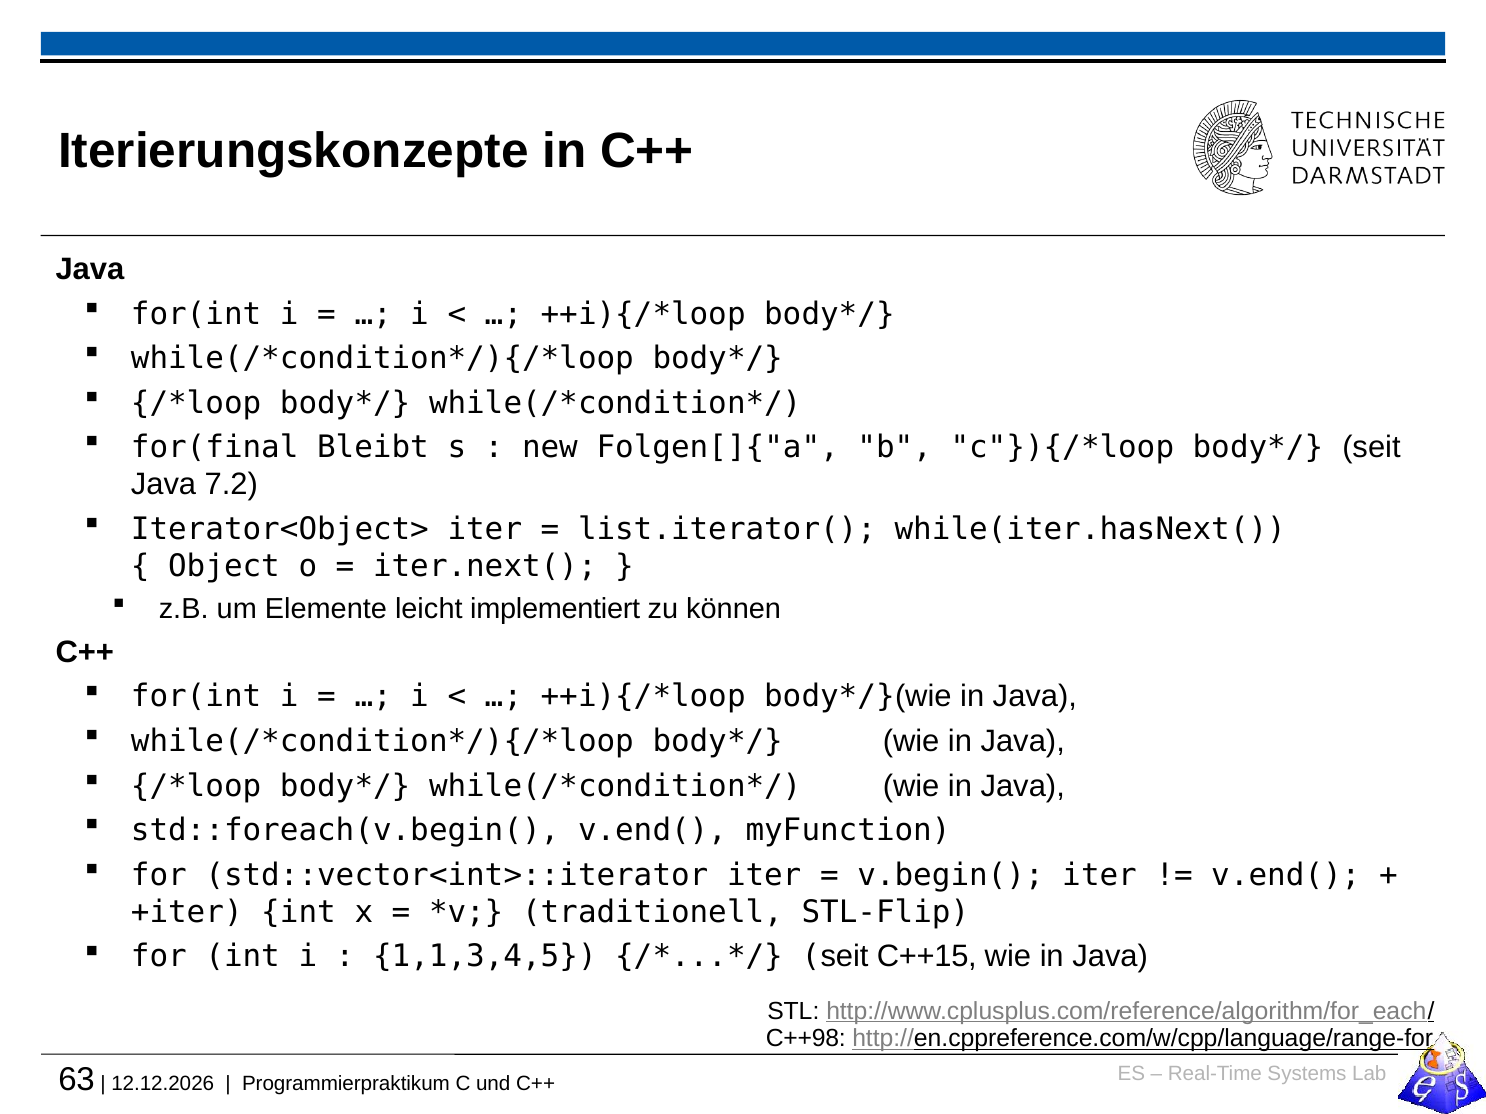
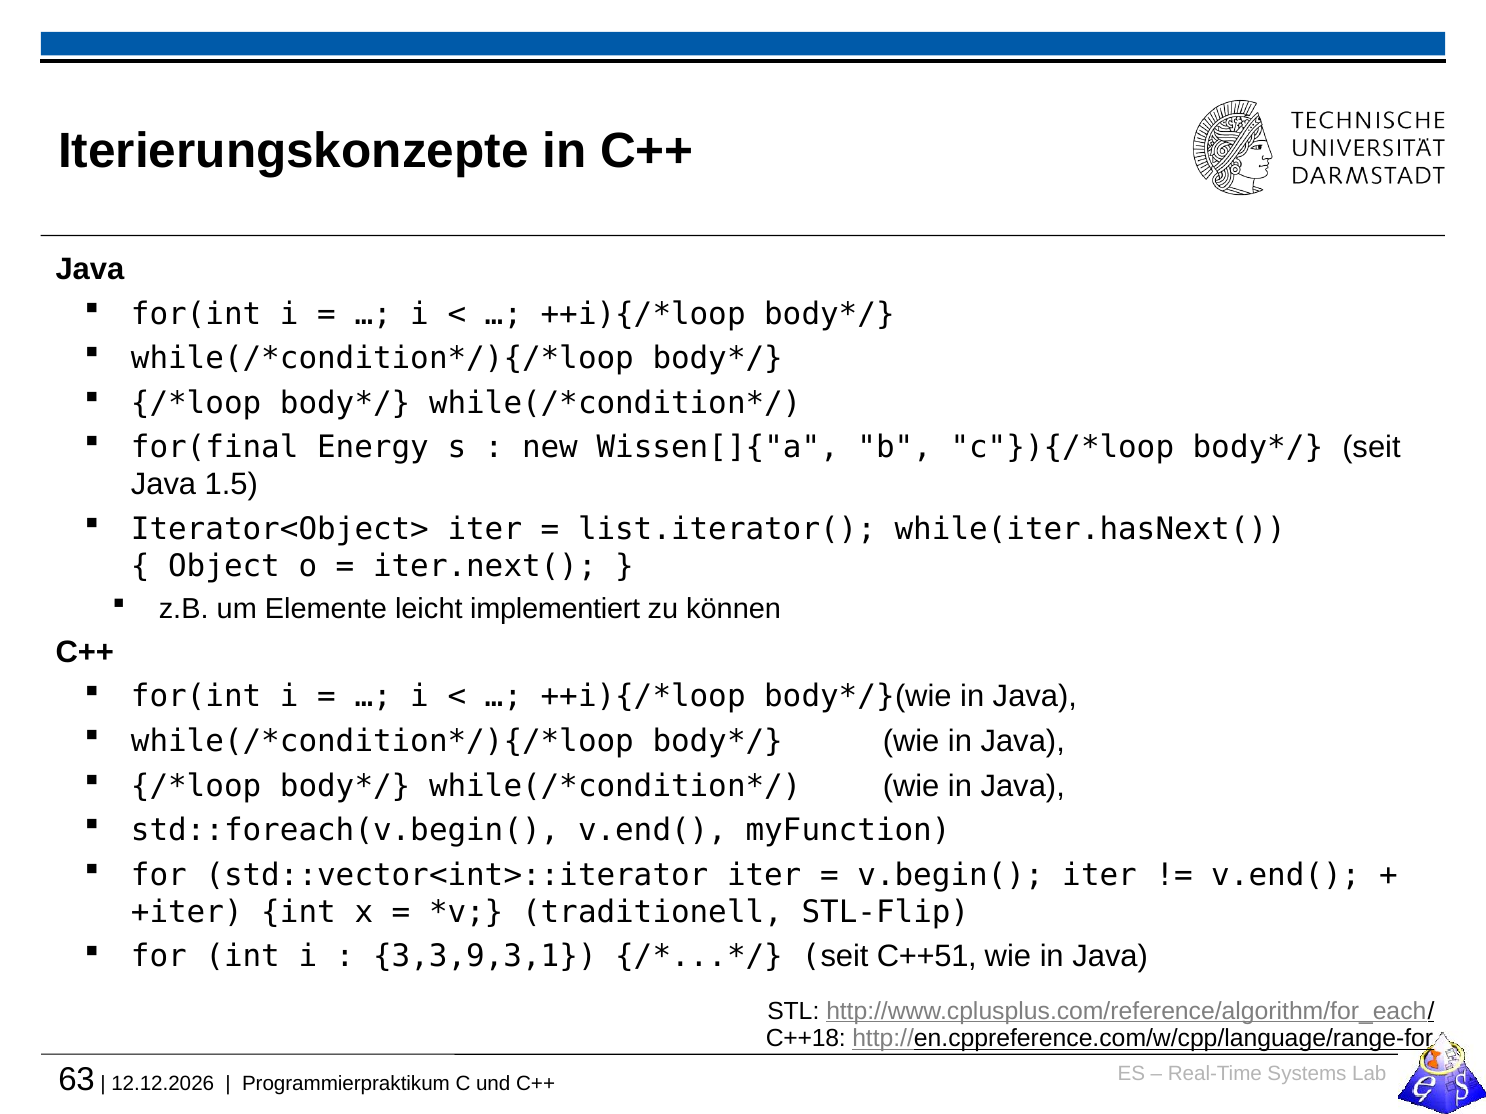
Bleibt: Bleibt -> Energy
Folgen[]{"a: Folgen[]{"a -> Wissen[]{"a
7.2: 7.2 -> 1.5
1,1,3,4,5: 1,1,3,4,5 -> 3,3,9,3,1
C++15: C++15 -> C++51
C++98: C++98 -> C++18
